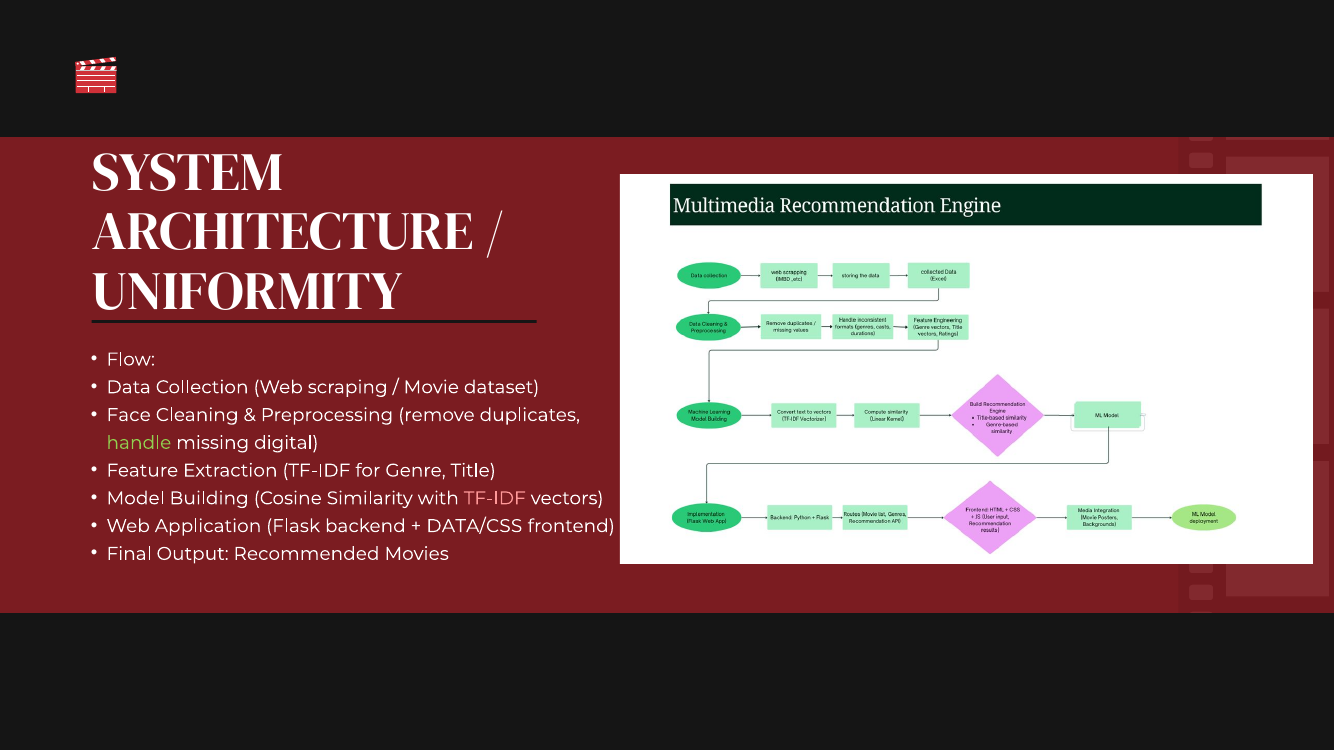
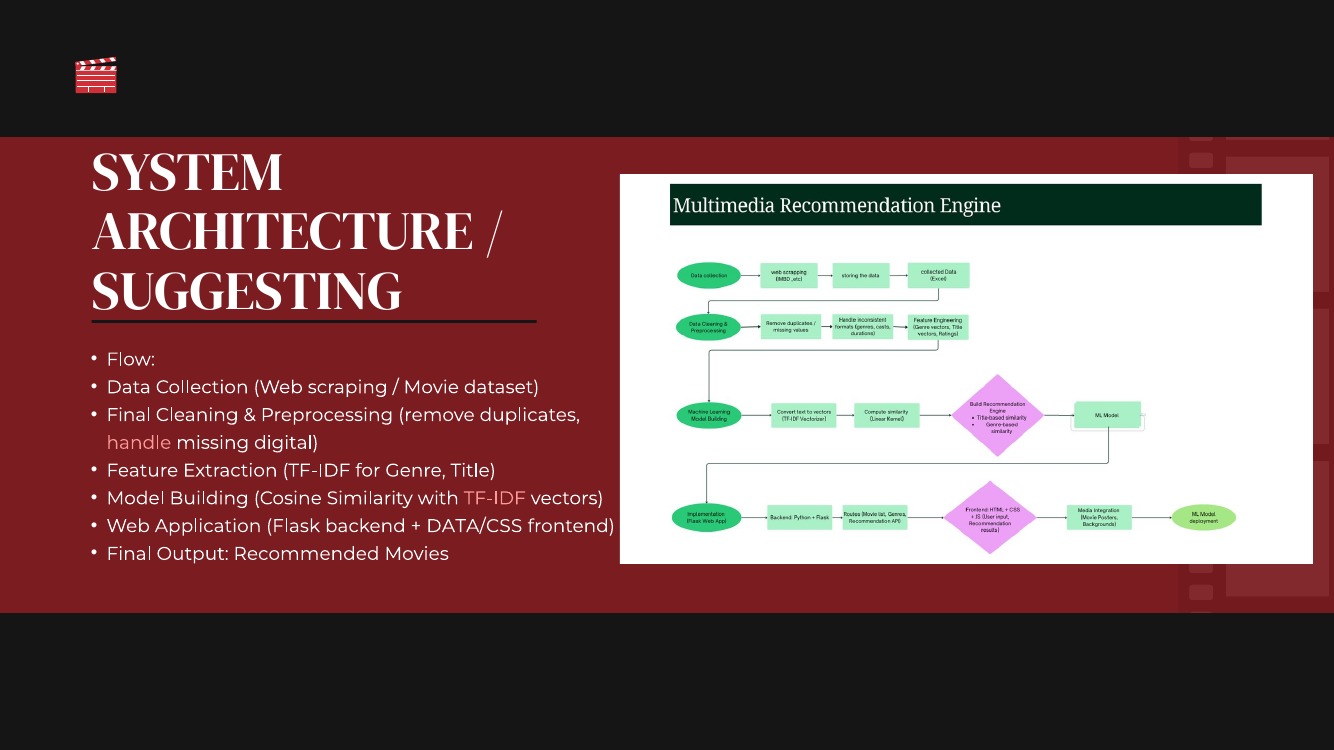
UNIFORMITY: UNIFORMITY -> SUGGESTING
Face at (129, 415): Face -> Final
handle colour: light green -> pink
